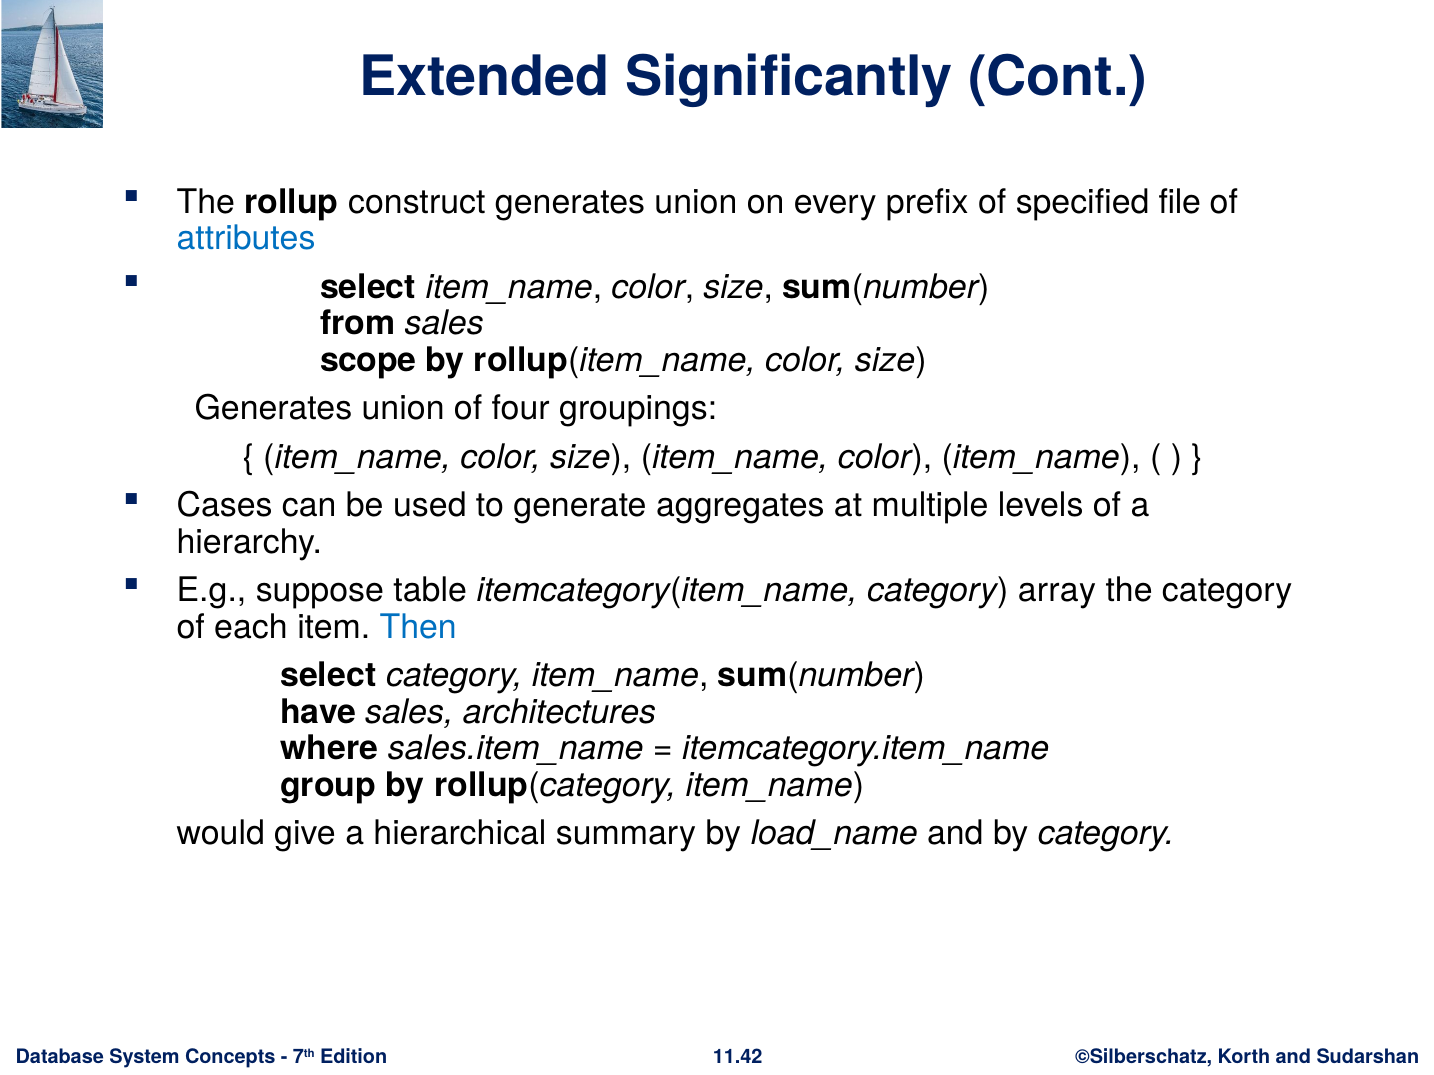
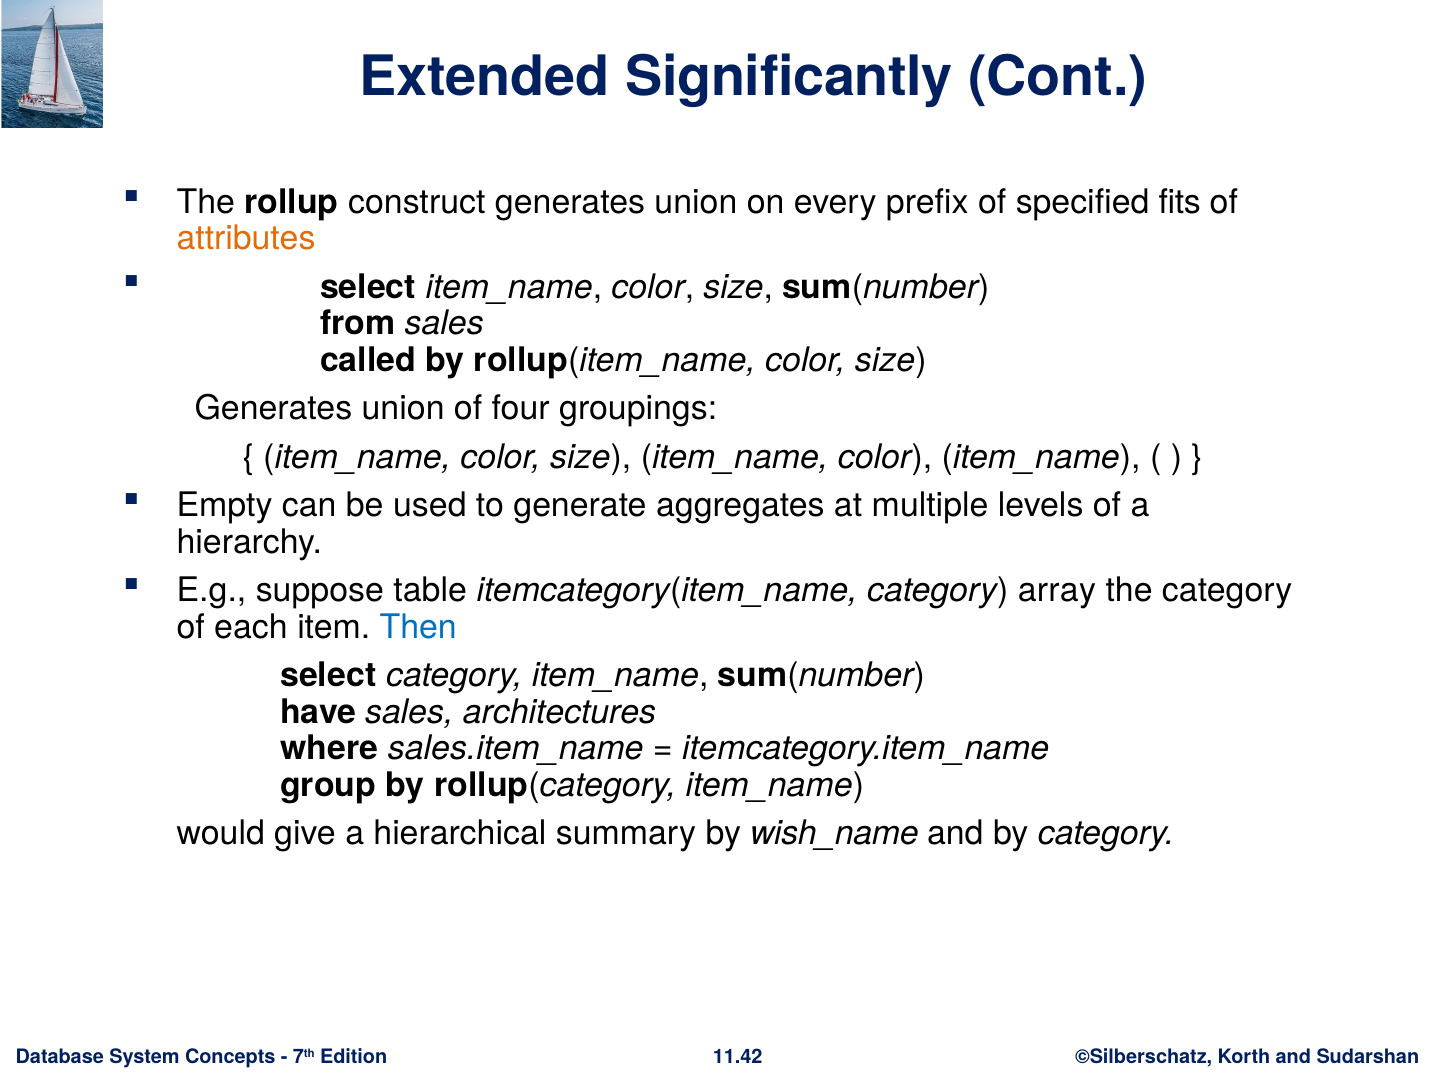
file: file -> fits
attributes colour: blue -> orange
scope: scope -> called
Cases: Cases -> Empty
load_name: load_name -> wish_name
